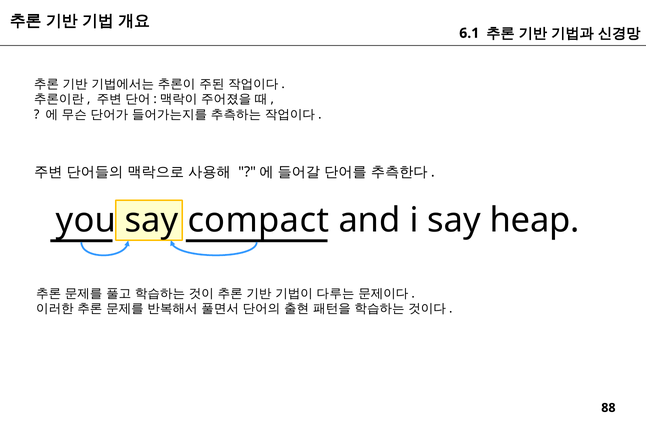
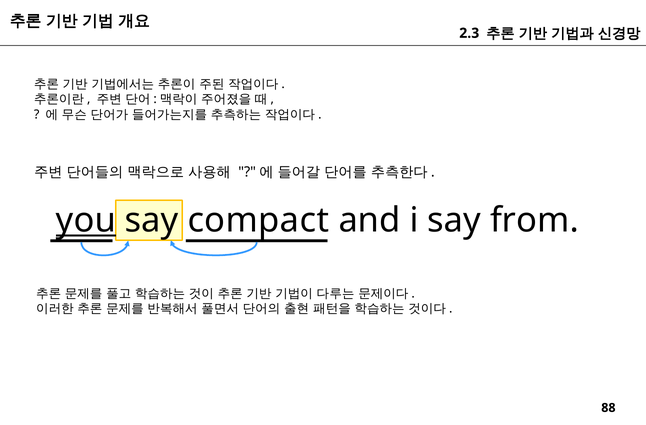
6.1: 6.1 -> 2.3
you underline: none -> present
heap: heap -> from
